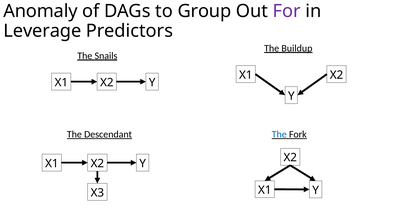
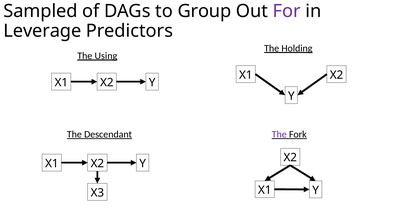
Anomaly: Anomaly -> Sampled
Buildup: Buildup -> Holding
Snails: Snails -> Using
The at (279, 134) colour: blue -> purple
